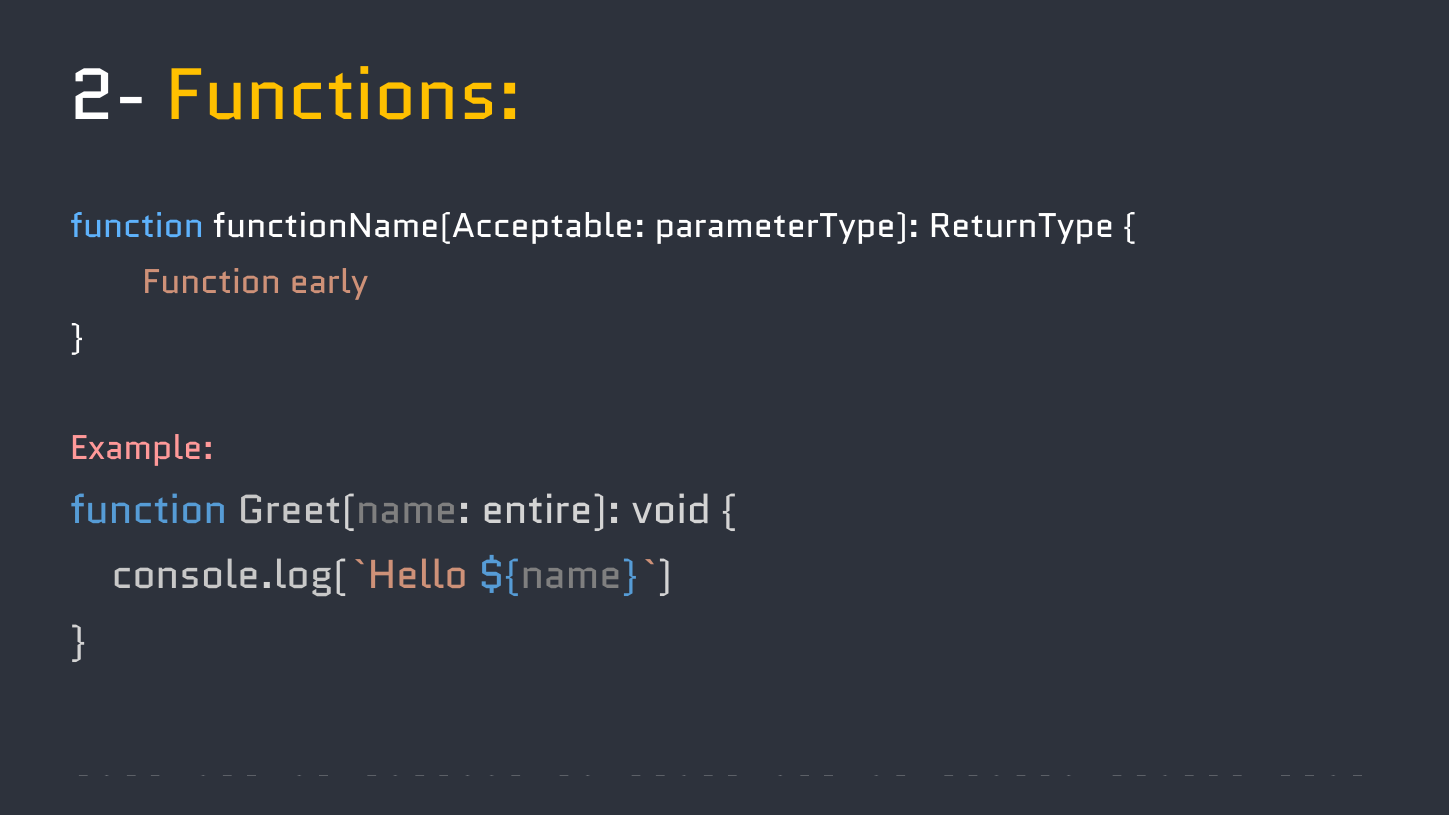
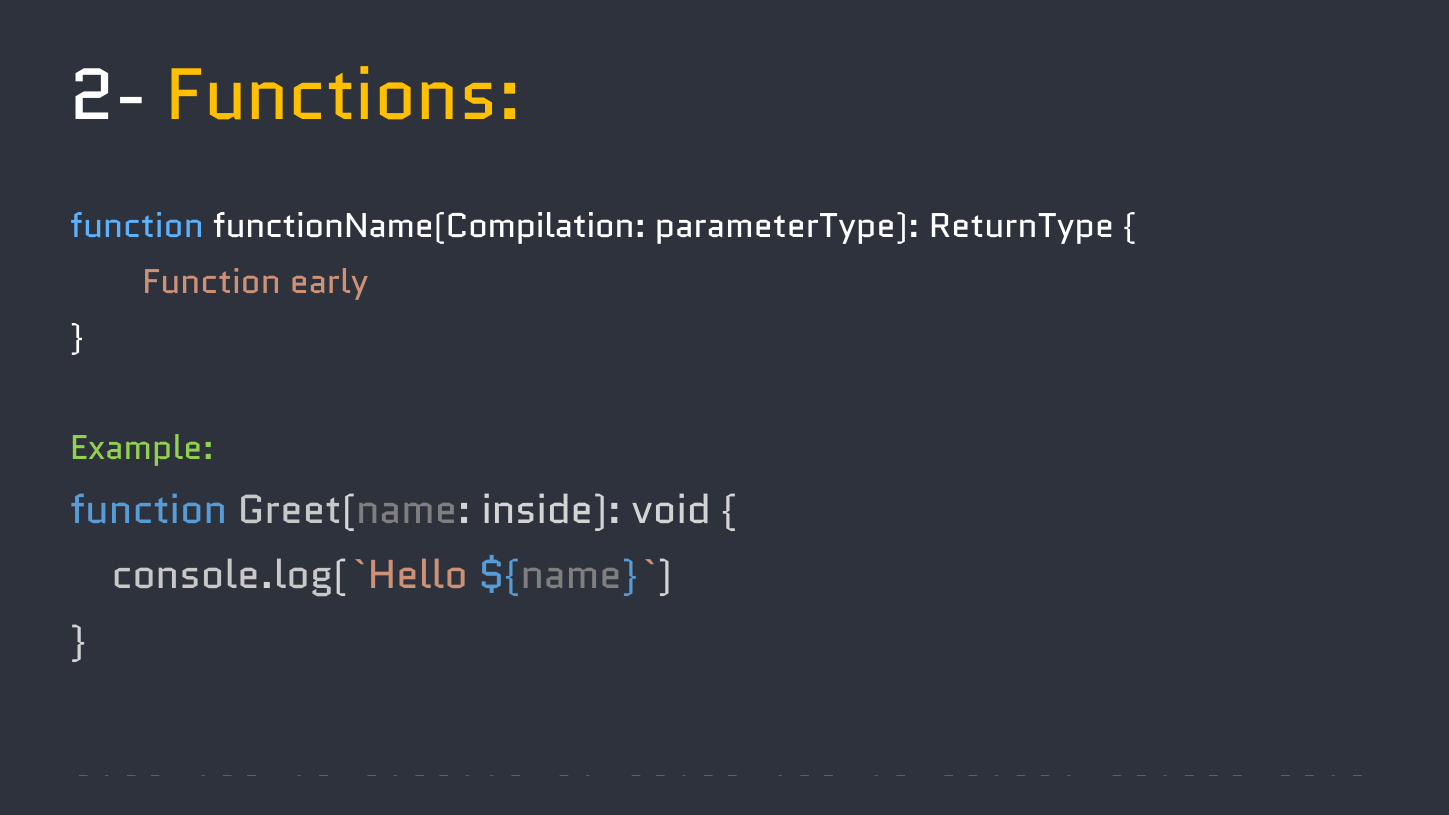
functionName(Acceptable: functionName(Acceptable -> functionName(Compilation
Example colour: pink -> light green
entire: entire -> inside
